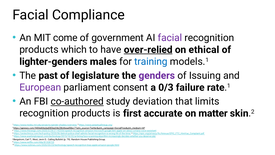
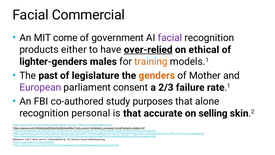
Compliance: Compliance -> Commercial
which: which -> either
training colour: blue -> orange
genders colour: purple -> orange
Issuing: Issuing -> Mother
0/3: 0/3 -> 2/3
co-authored underline: present -> none
deviation: deviation -> purposes
limits: limits -> alone
products at (91, 113): products -> personal
is first: first -> that
matter: matter -> selling
